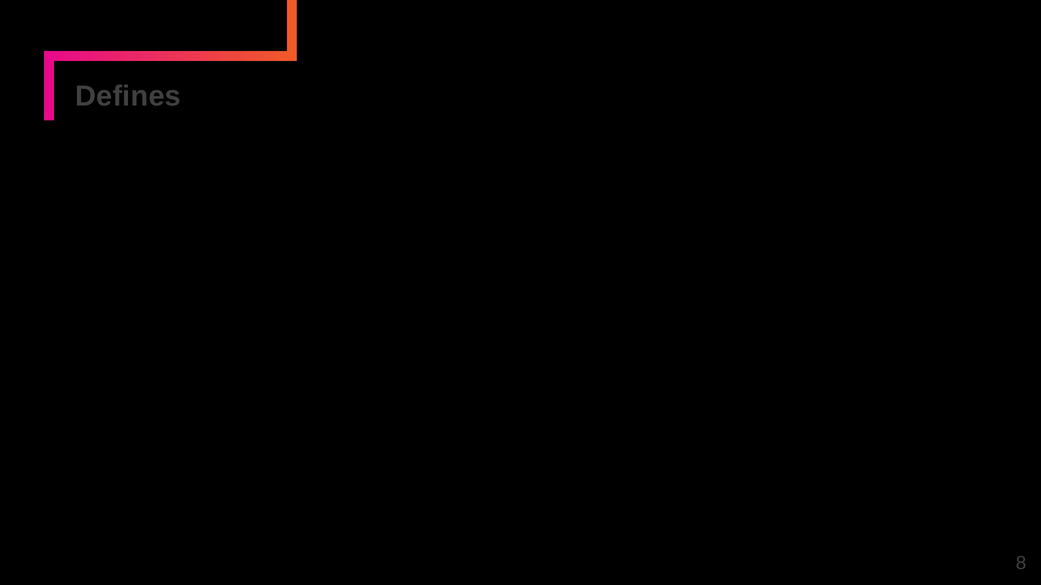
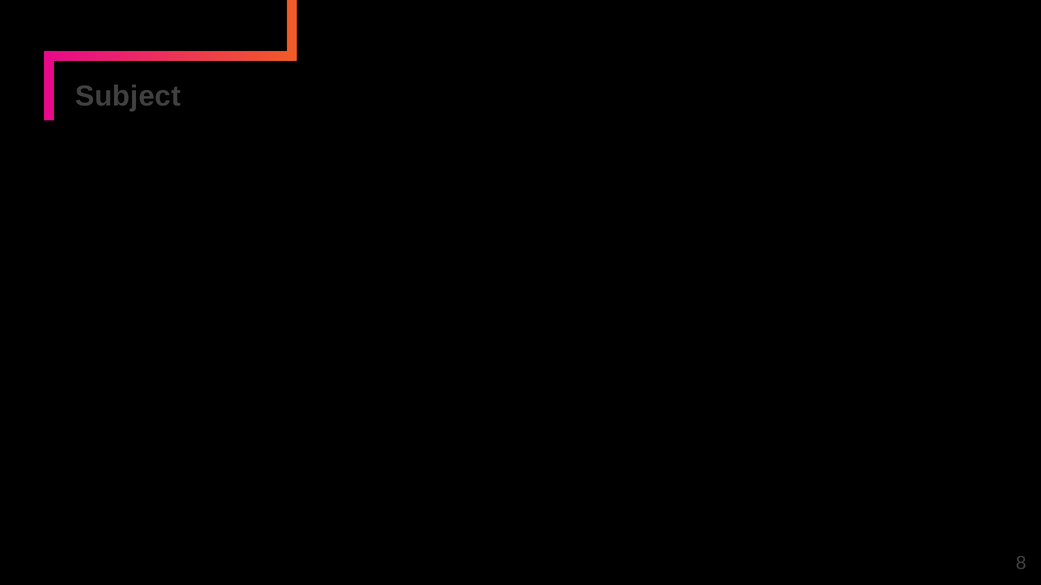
Defines: Defines -> Subject
